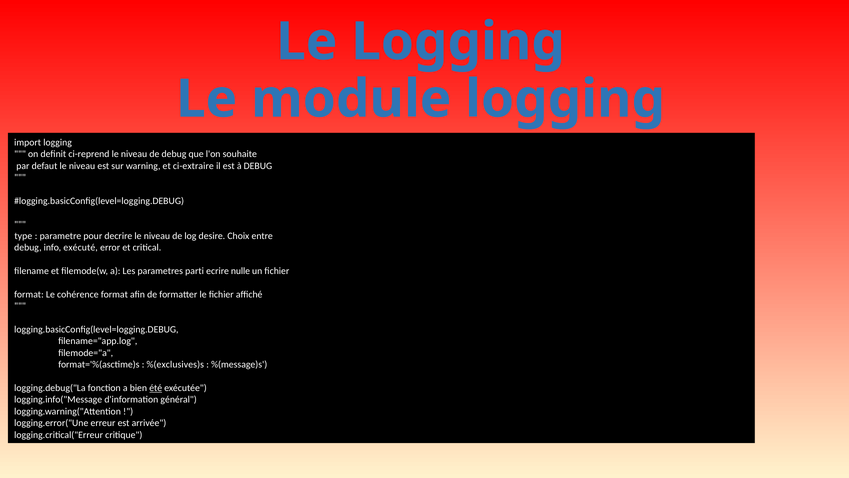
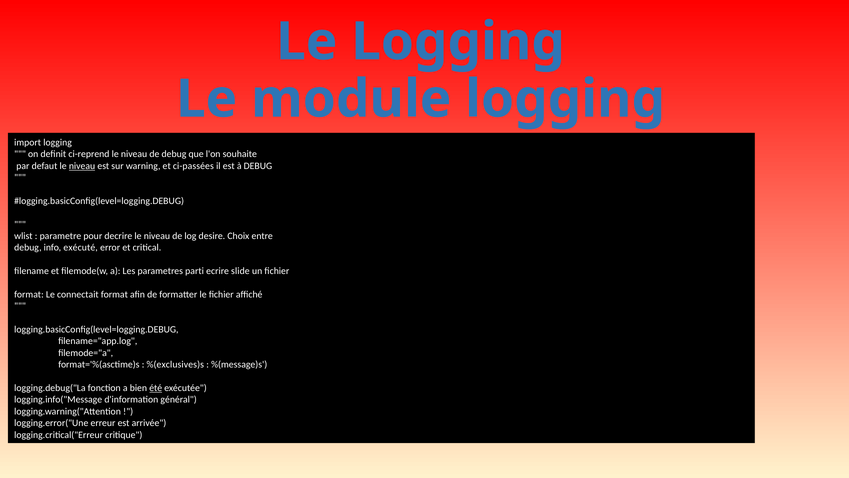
niveau at (82, 166) underline: none -> present
ci-extraire: ci-extraire -> ci-passées
type: type -> wlist
nulle: nulle -> slide
cohérence: cohérence -> connectait
